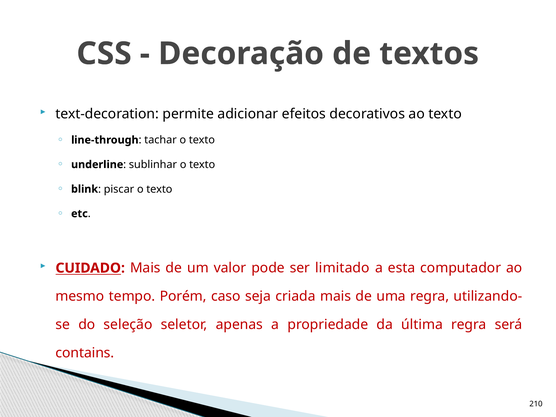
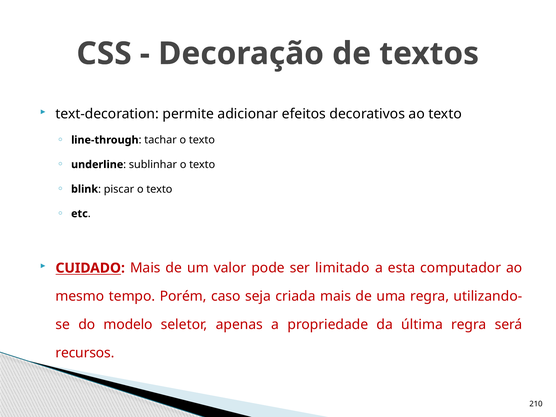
seleção: seleção -> modelo
contains: contains -> recursos
